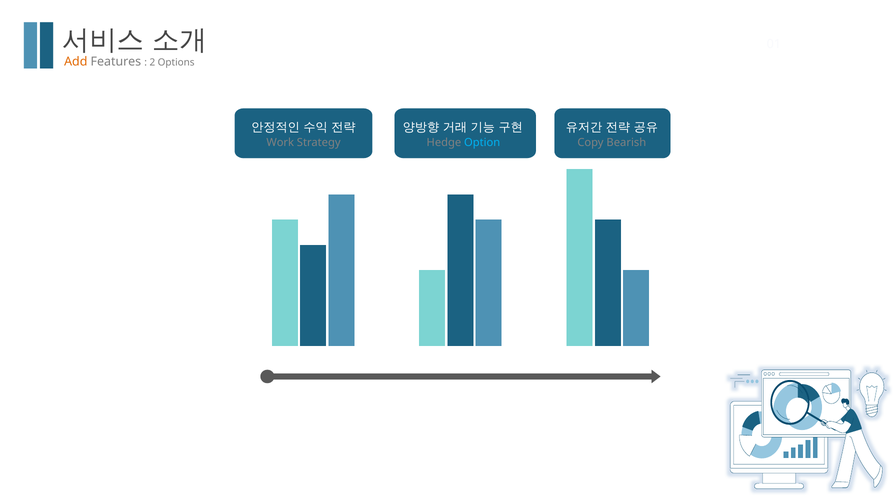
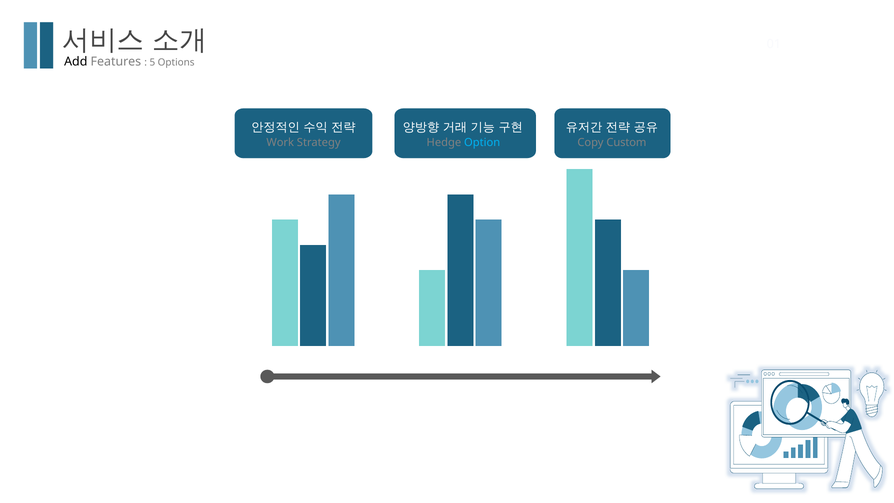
Add colour: orange -> black
2: 2 -> 5
Bearish: Bearish -> Custom
